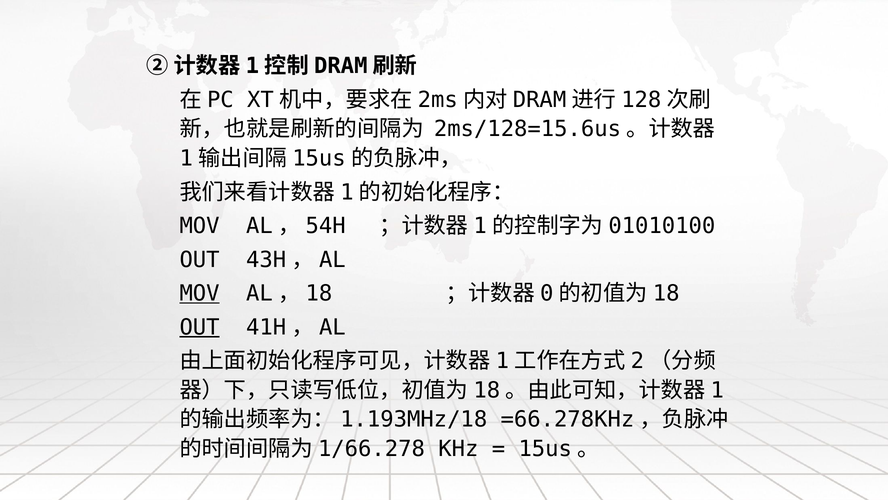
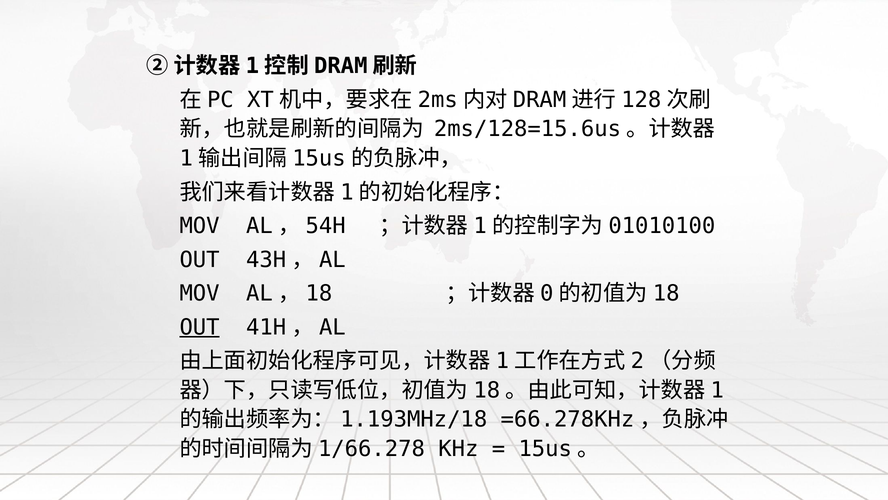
MOV at (200, 293) underline: present -> none
